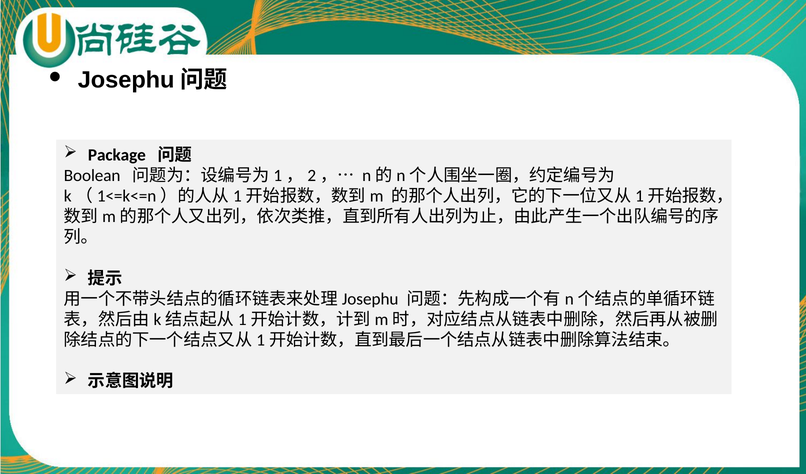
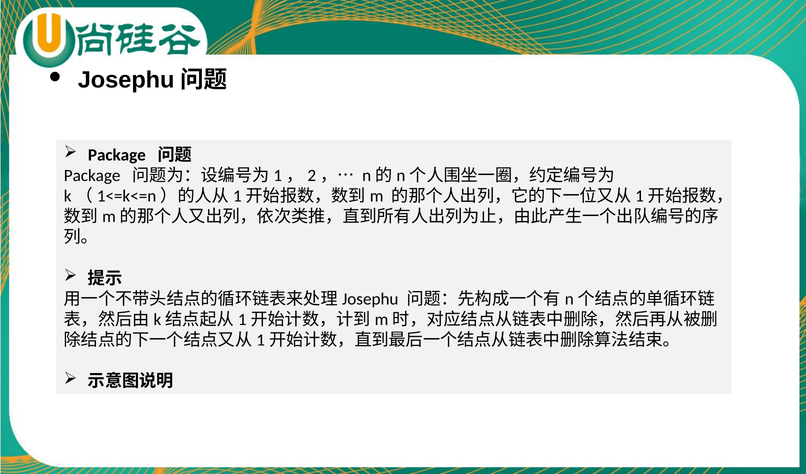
Boolean at (92, 176): Boolean -> Package
